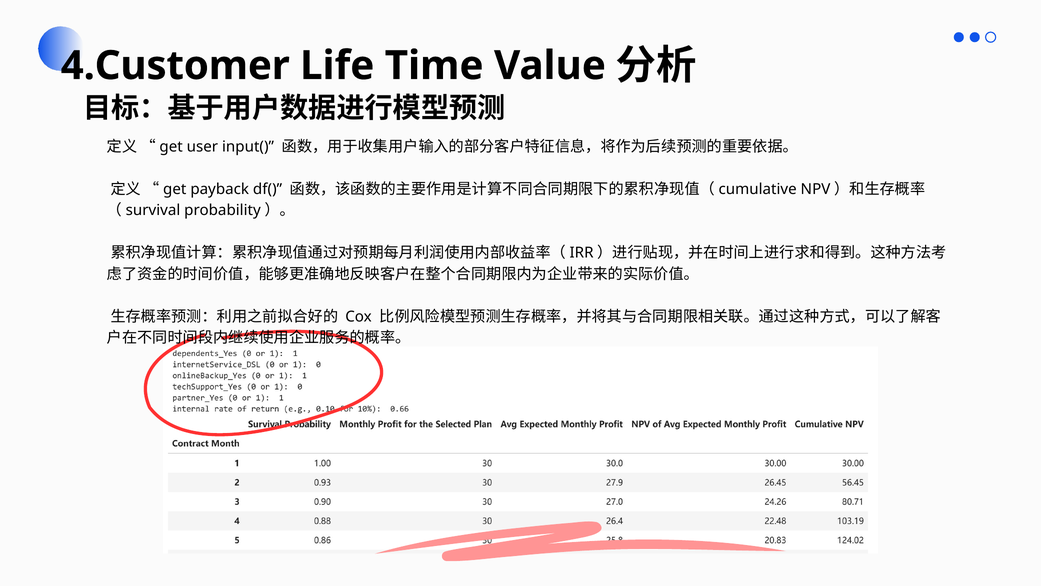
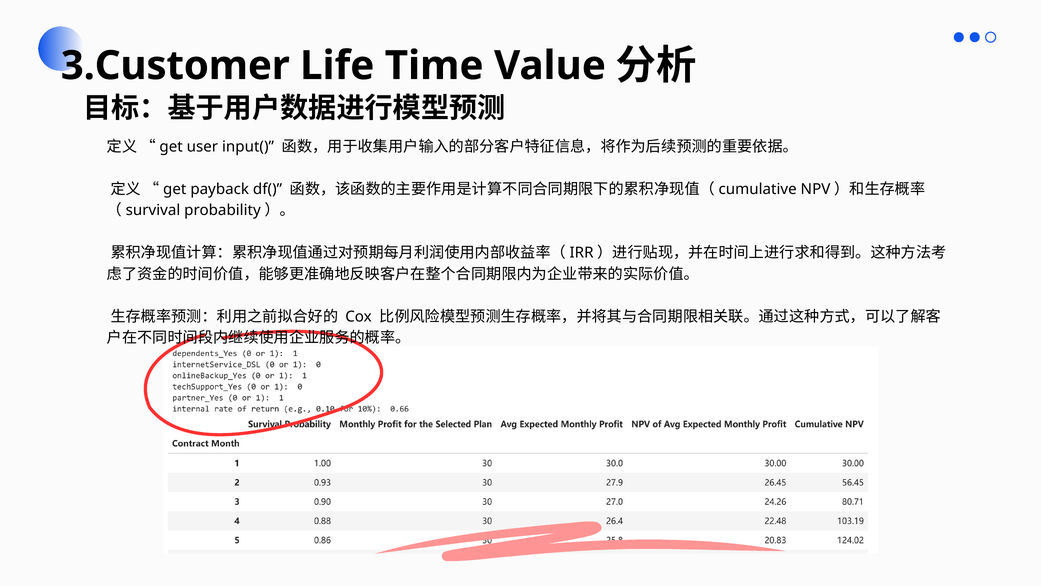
4.Customer: 4.Customer -> 3.Customer
